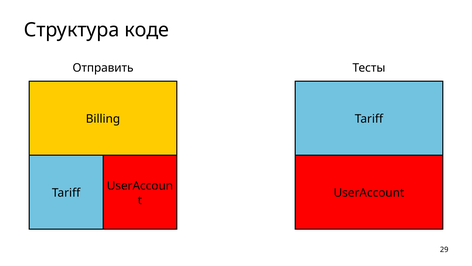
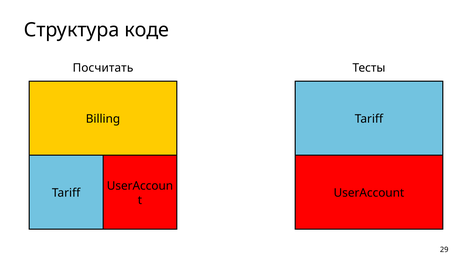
Отправить: Отправить -> Посчитать
